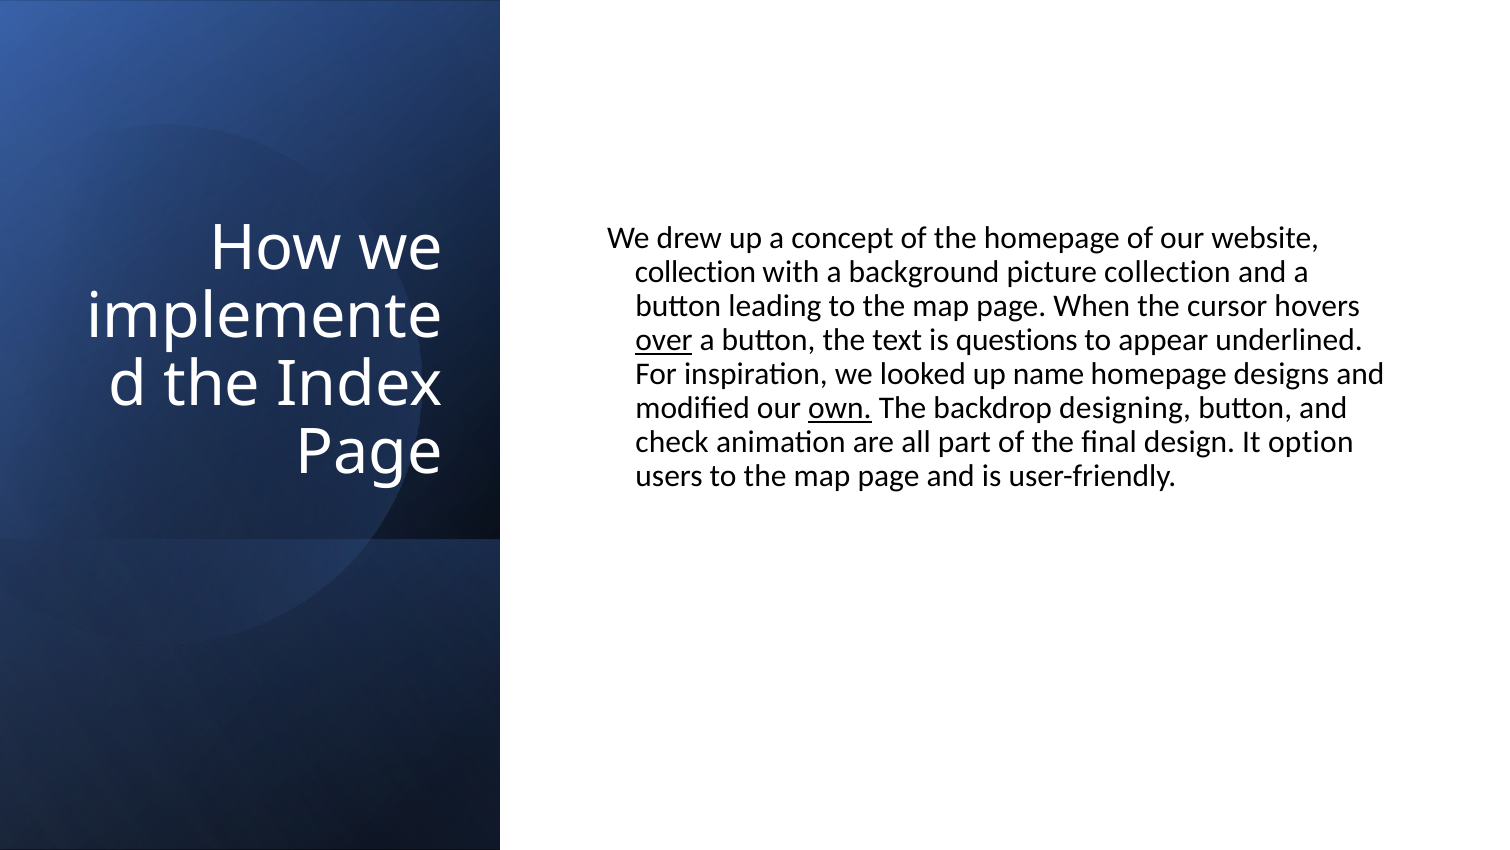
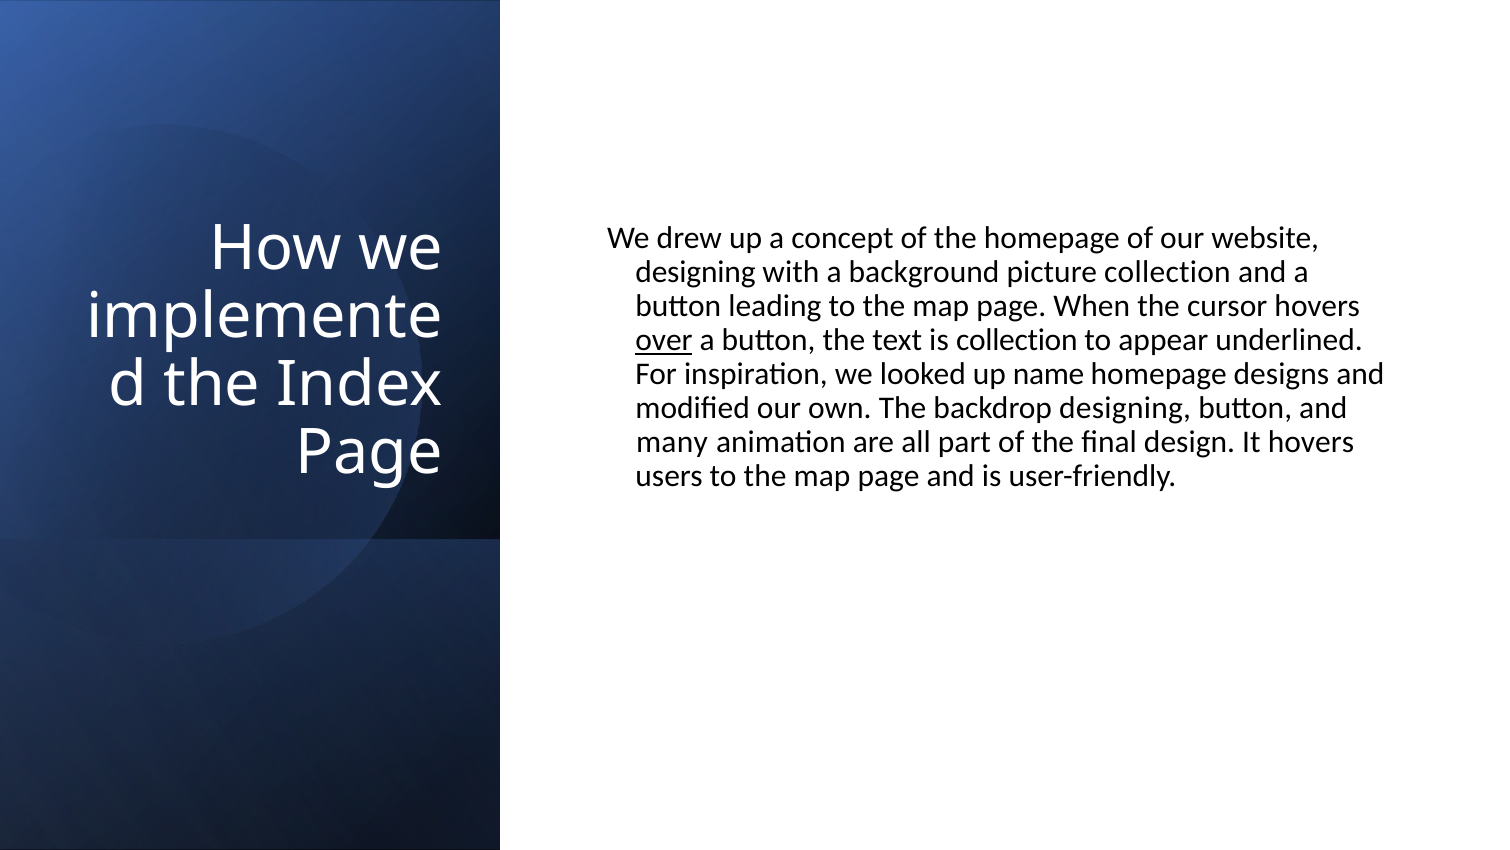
collection at (696, 272): collection -> designing
is questions: questions -> collection
own underline: present -> none
check: check -> many
It option: option -> hovers
